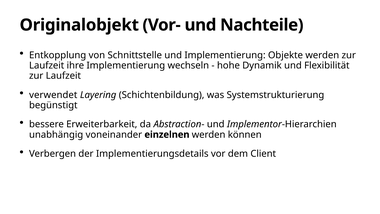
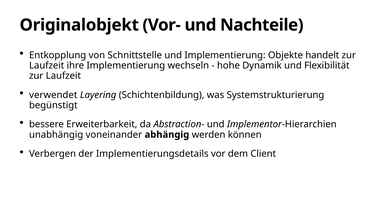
Objekte werden: werden -> handelt
einzelnen: einzelnen -> abhängig
